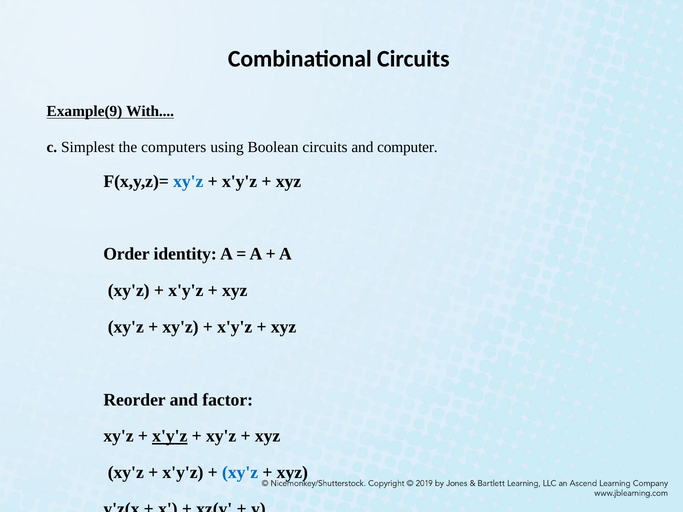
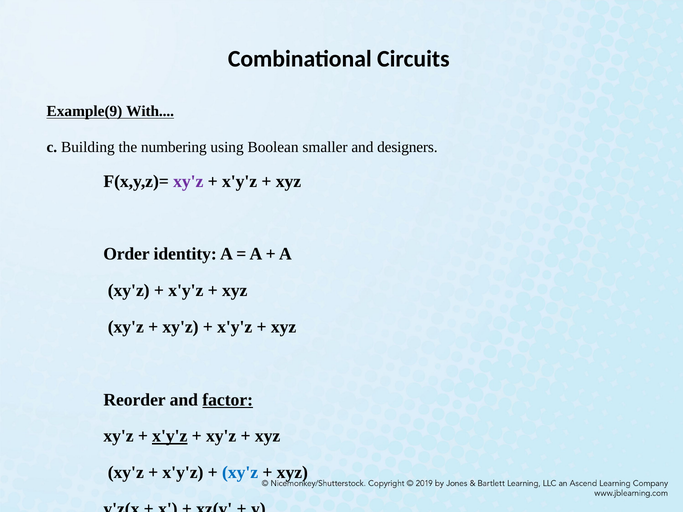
Simplest: Simplest -> Building
computers: computers -> numbering
Boolean circuits: circuits -> smaller
computer: computer -> designers
xy'z at (188, 181) colour: blue -> purple
factor underline: none -> present
